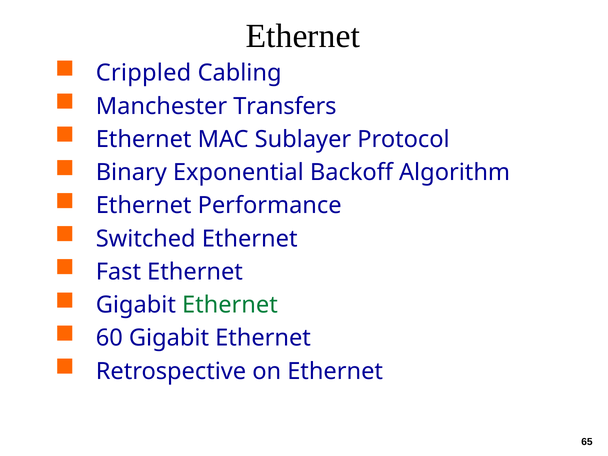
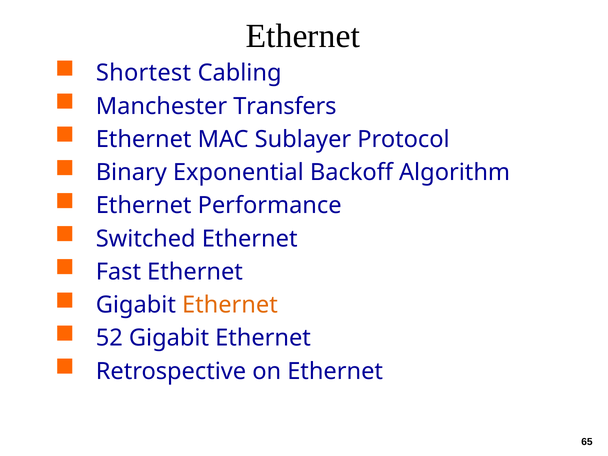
Crippled: Crippled -> Shortest
Ethernet at (230, 305) colour: green -> orange
60: 60 -> 52
